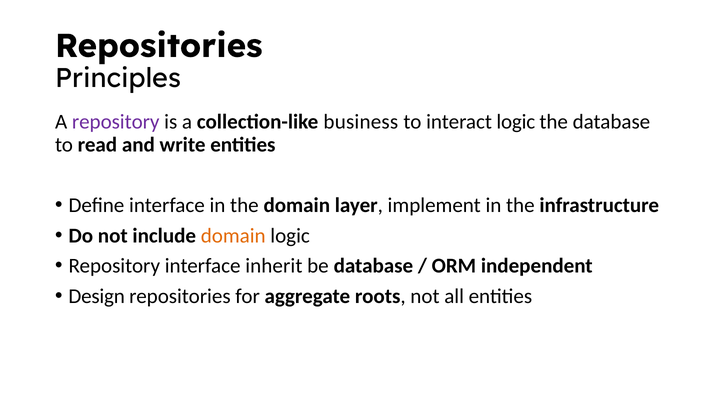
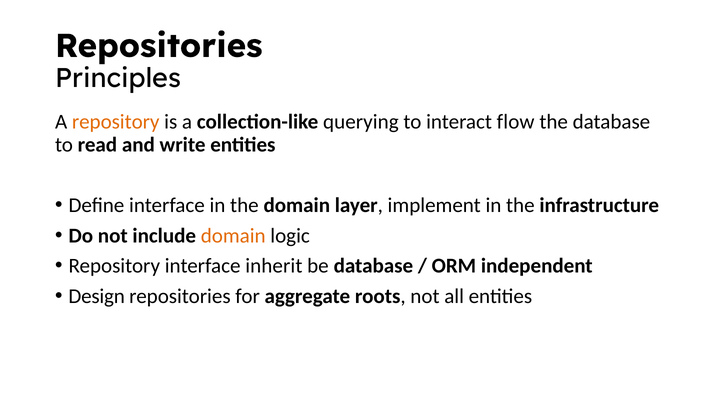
repository at (116, 122) colour: purple -> orange
business: business -> querying
interact logic: logic -> flow
